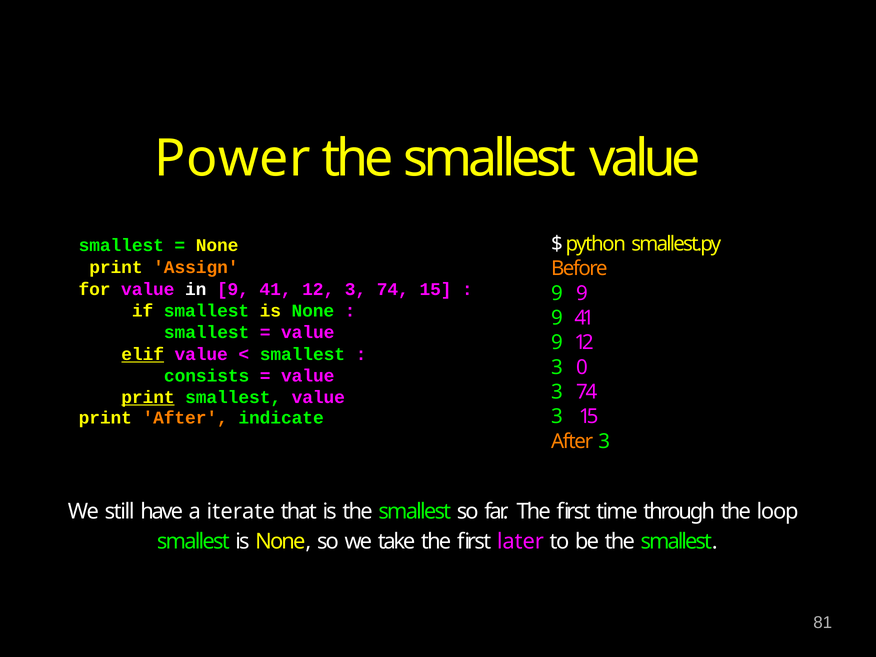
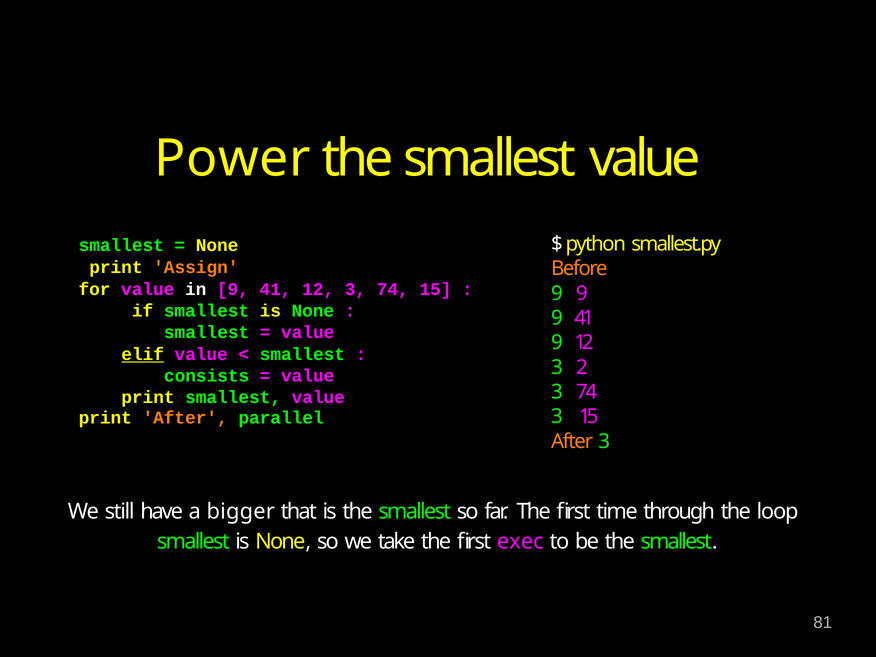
0: 0 -> 2
print at (148, 397) underline: present -> none
indicate: indicate -> parallel
iterate: iterate -> bigger
later: later -> exec
